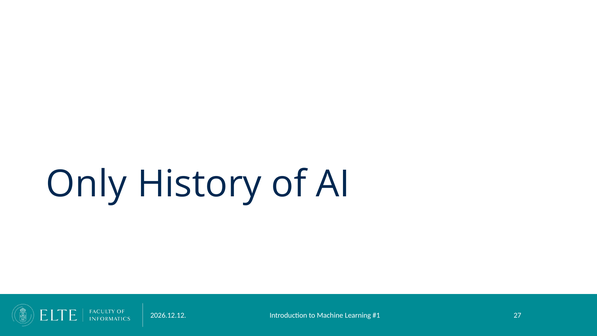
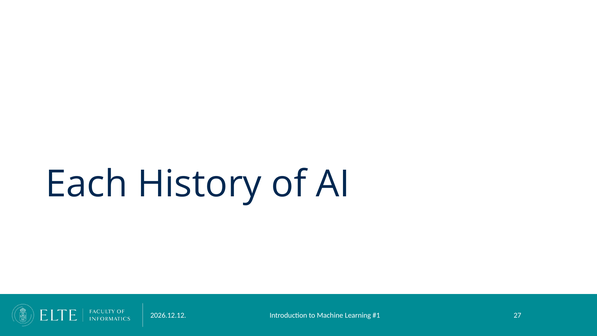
Only: Only -> Each
